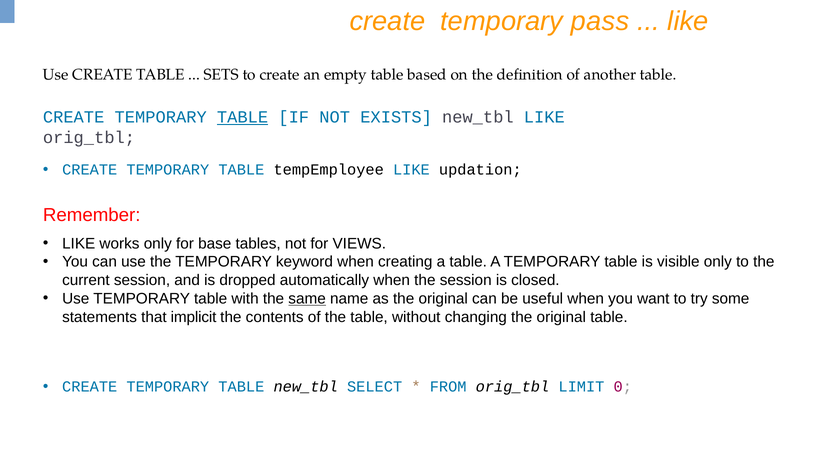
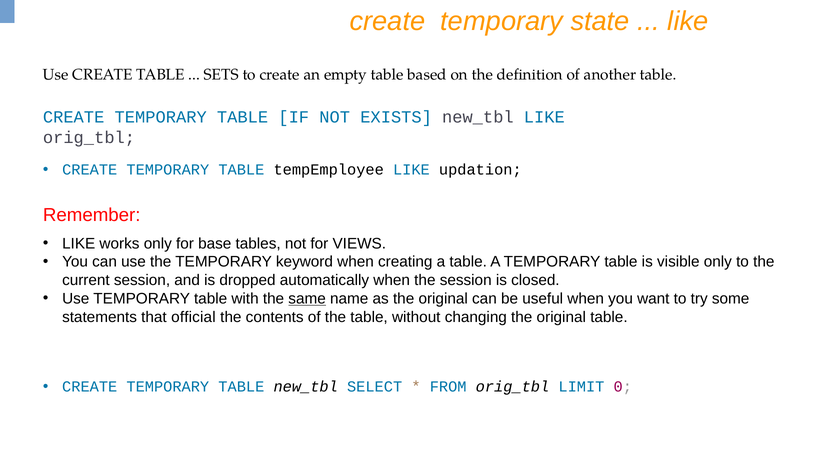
pass: pass -> state
TABLE at (243, 117) underline: present -> none
implicit: implicit -> official
